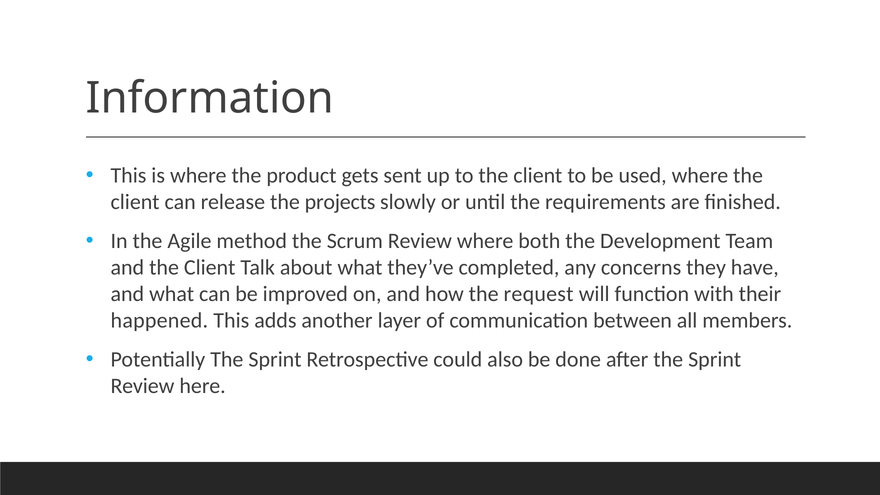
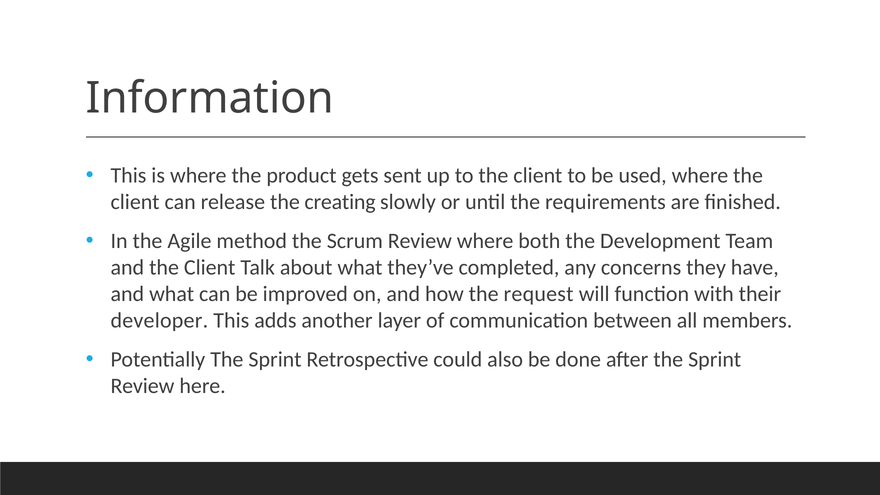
projects: projects -> creating
happened: happened -> developer
